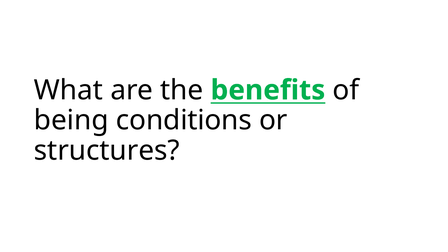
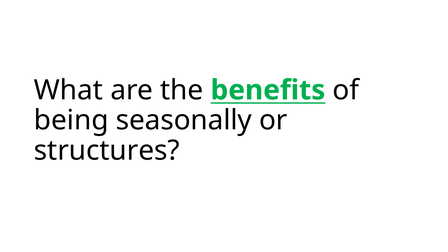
conditions: conditions -> seasonally
